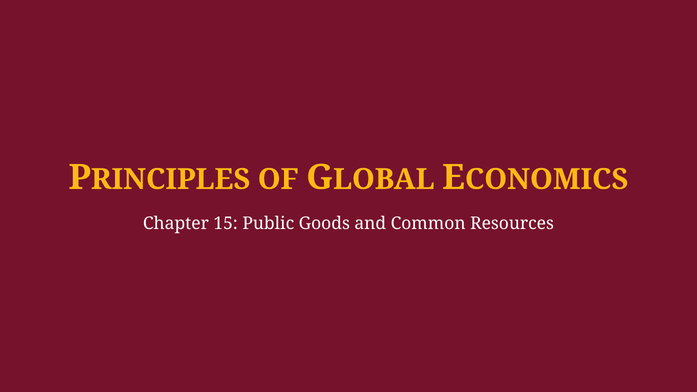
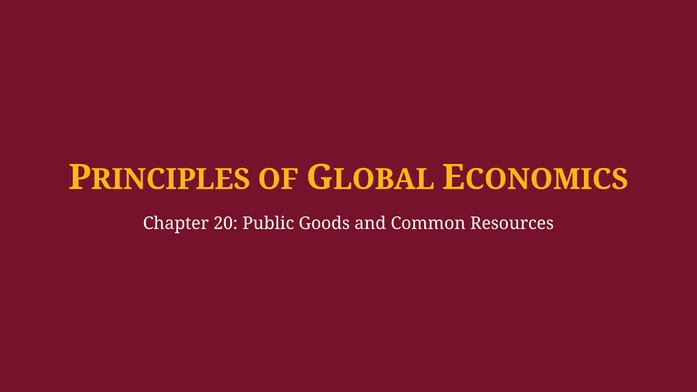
15: 15 -> 20
